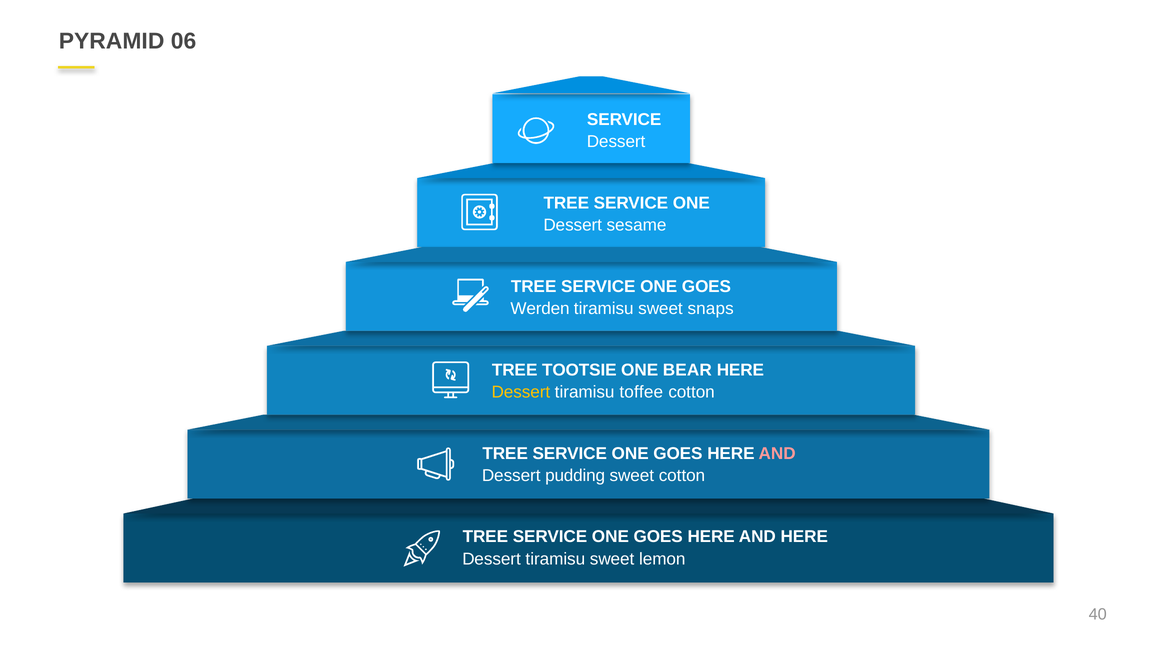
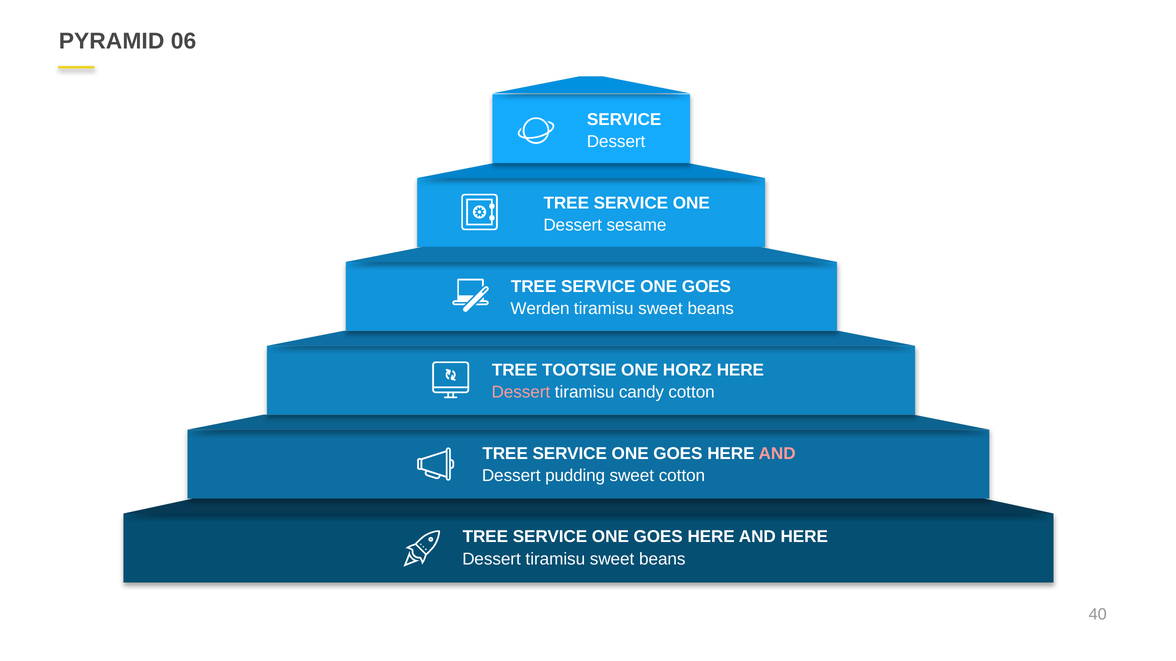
snaps at (711, 309): snaps -> beans
BEAR: BEAR -> HORZ
Dessert at (521, 392) colour: yellow -> pink
toffee: toffee -> candy
Dessert tiramisu sweet lemon: lemon -> beans
